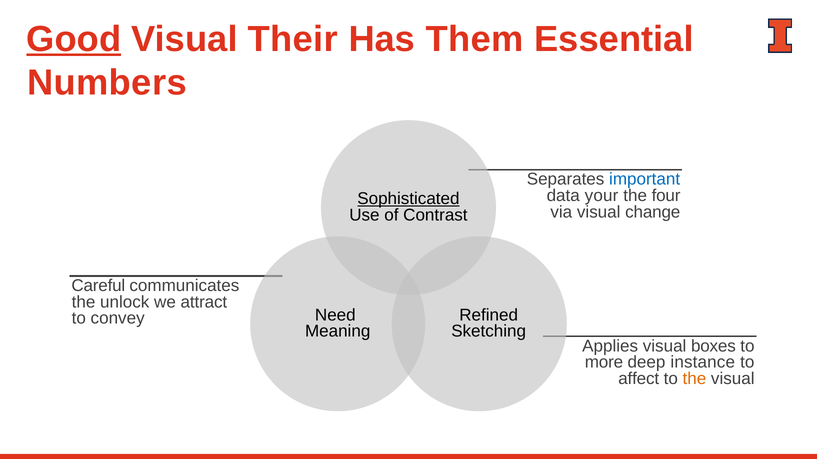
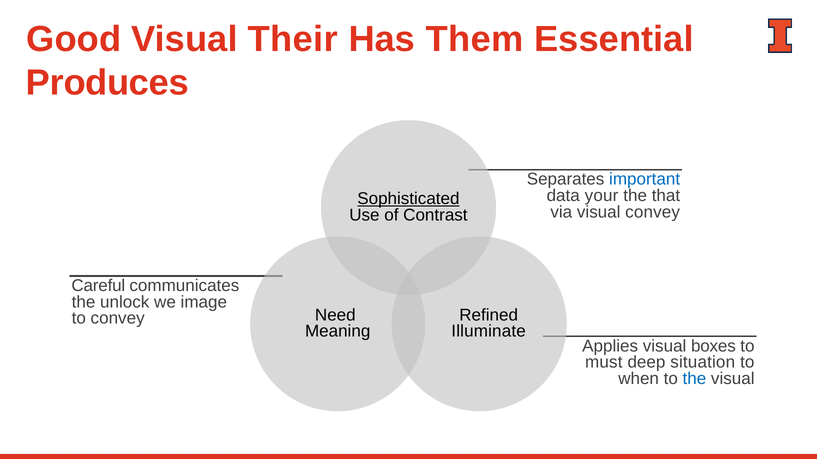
Good underline: present -> none
Numbers: Numbers -> Produces
four: four -> that
visual change: change -> convey
attract: attract -> image
Sketching: Sketching -> Illuminate
more: more -> must
instance: instance -> situation
affect: affect -> when
the at (694, 379) colour: orange -> blue
